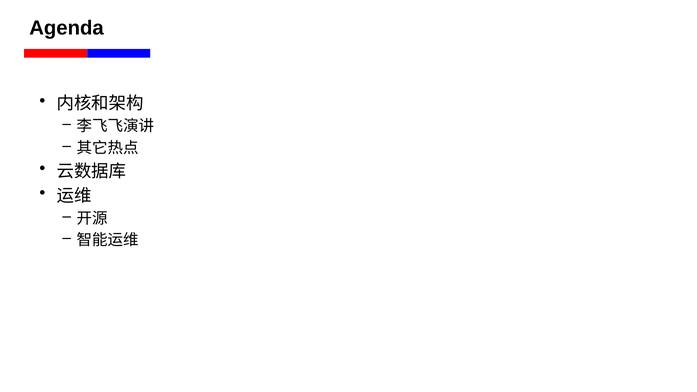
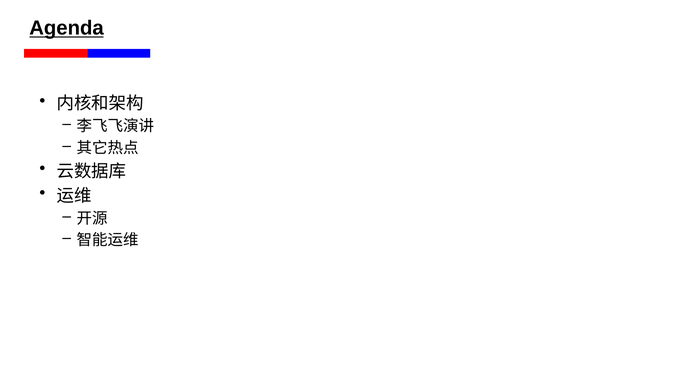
Agenda underline: none -> present
